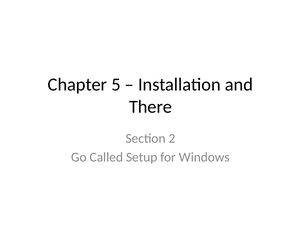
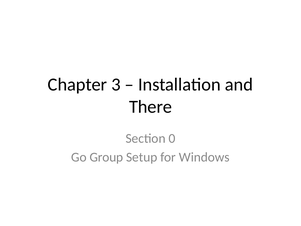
5: 5 -> 3
2: 2 -> 0
Called: Called -> Group
